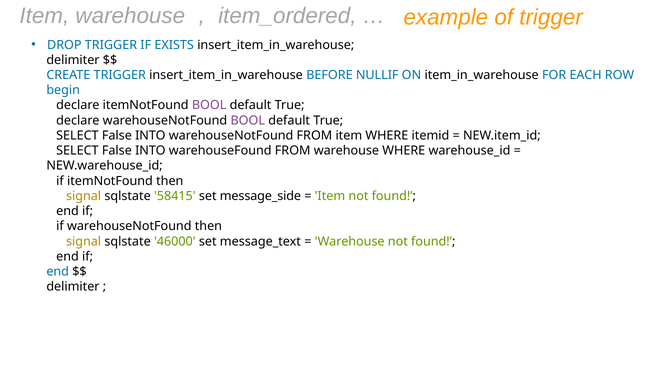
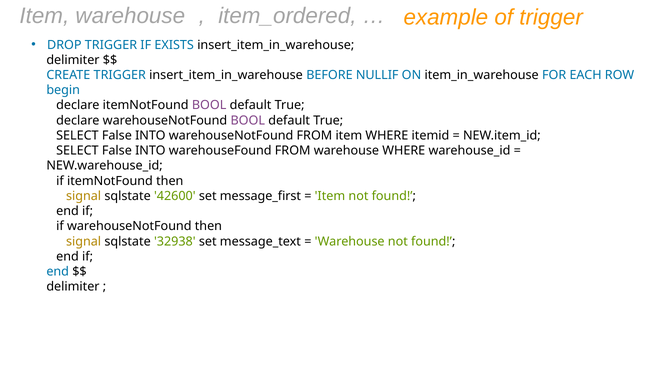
58415: 58415 -> 42600
message_side: message_side -> message_first
46000: 46000 -> 32938
